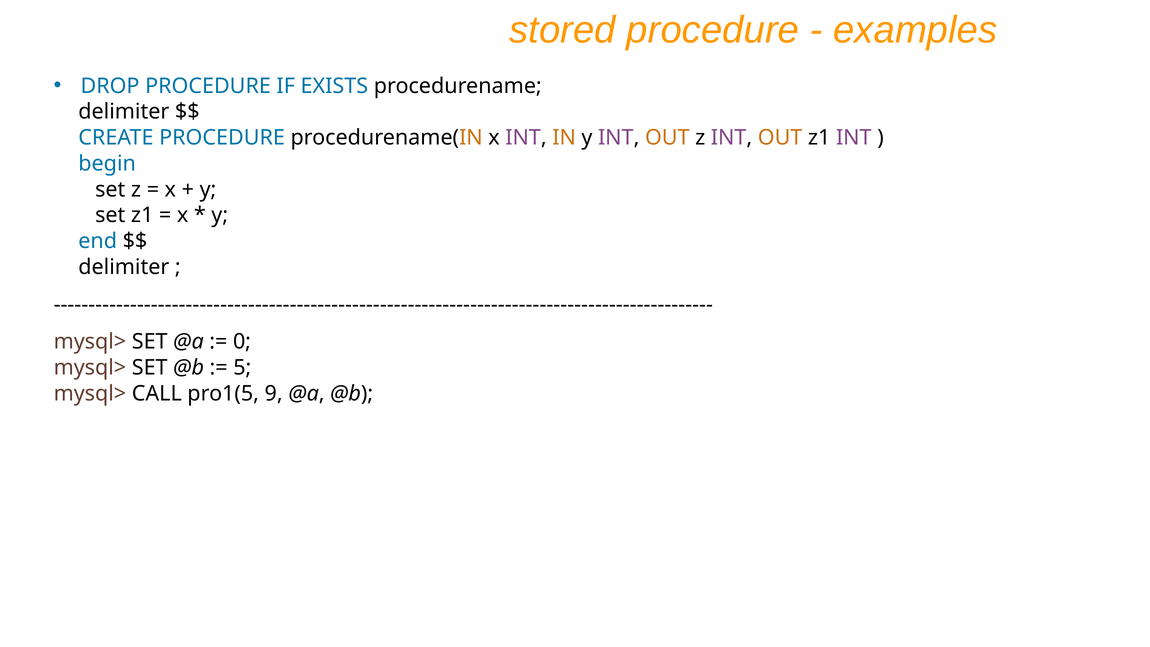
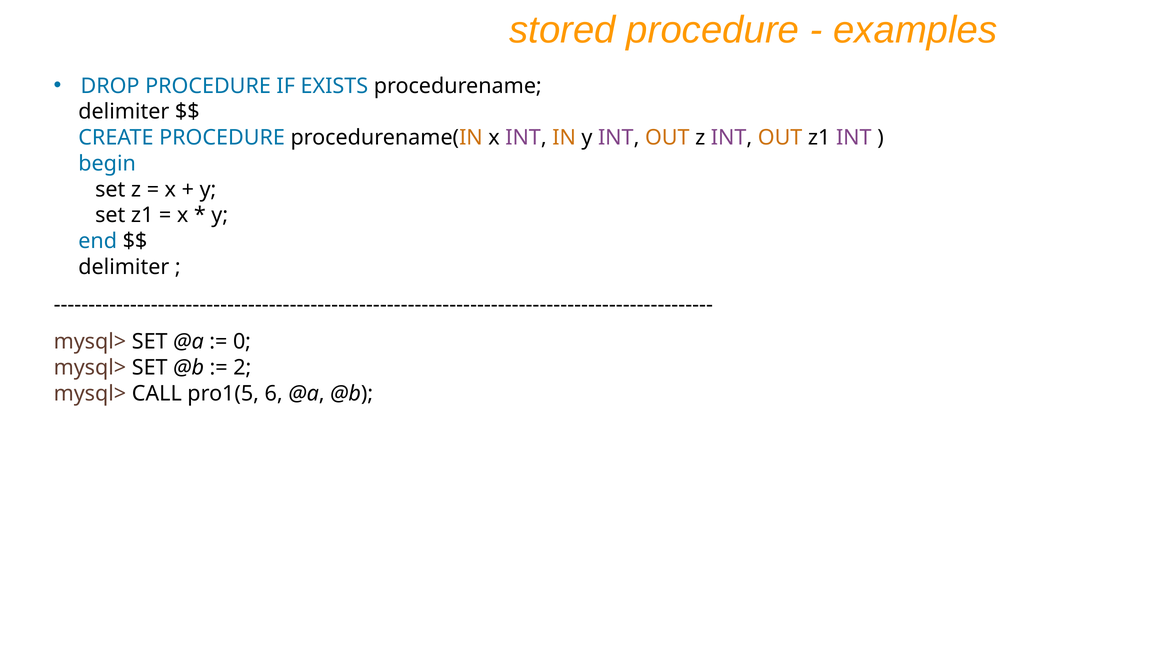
5: 5 -> 2
9: 9 -> 6
